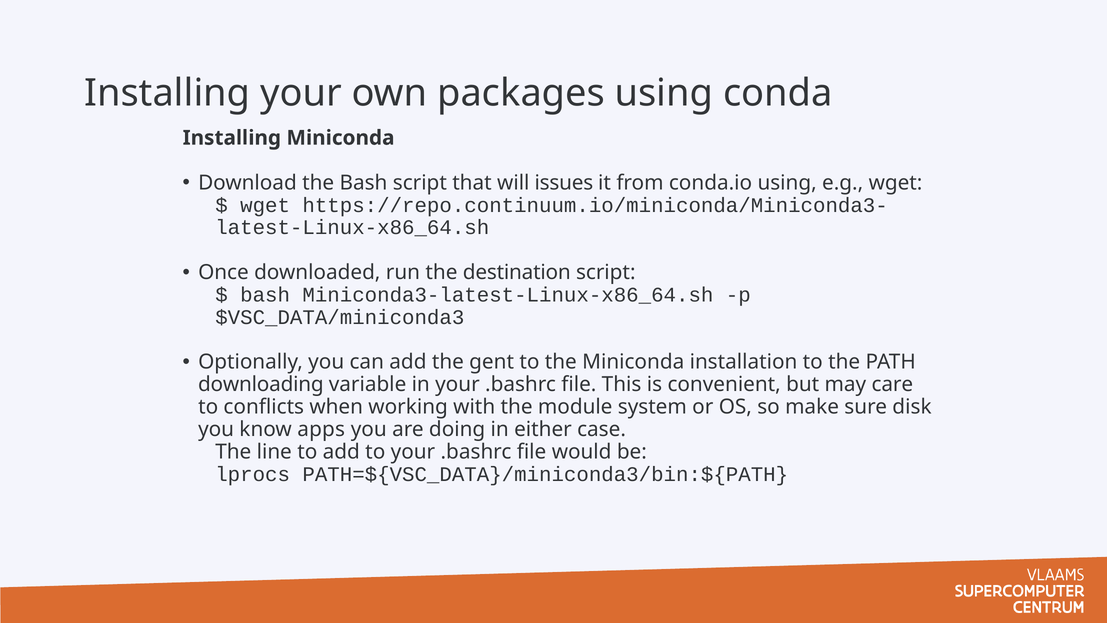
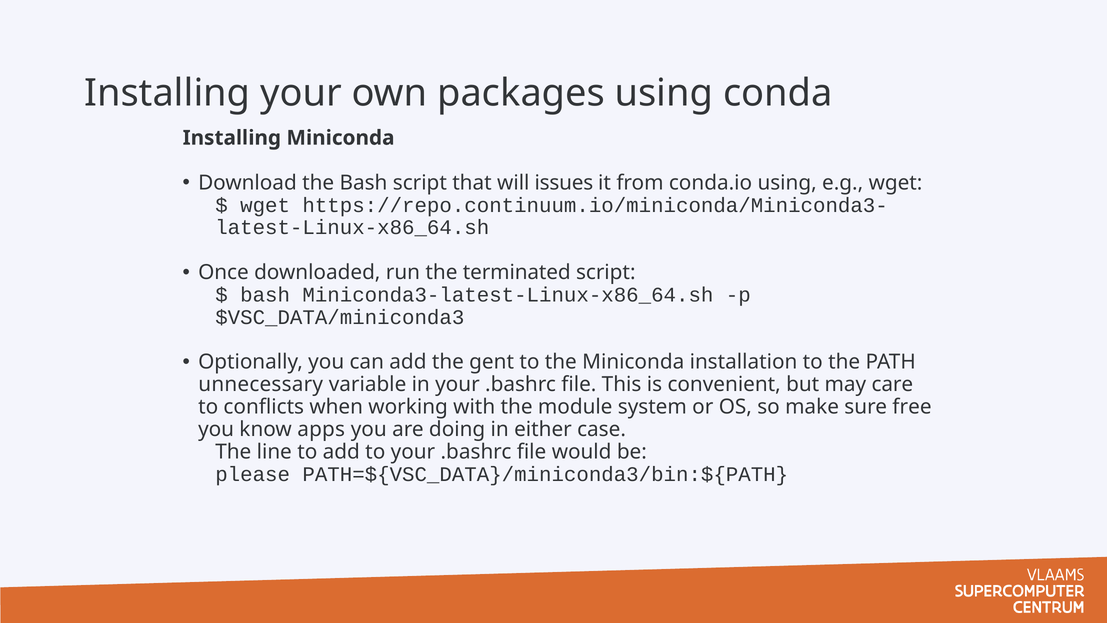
destination: destination -> terminated
downloading: downloading -> unnecessary
disk: disk -> free
lprocs: lprocs -> please
